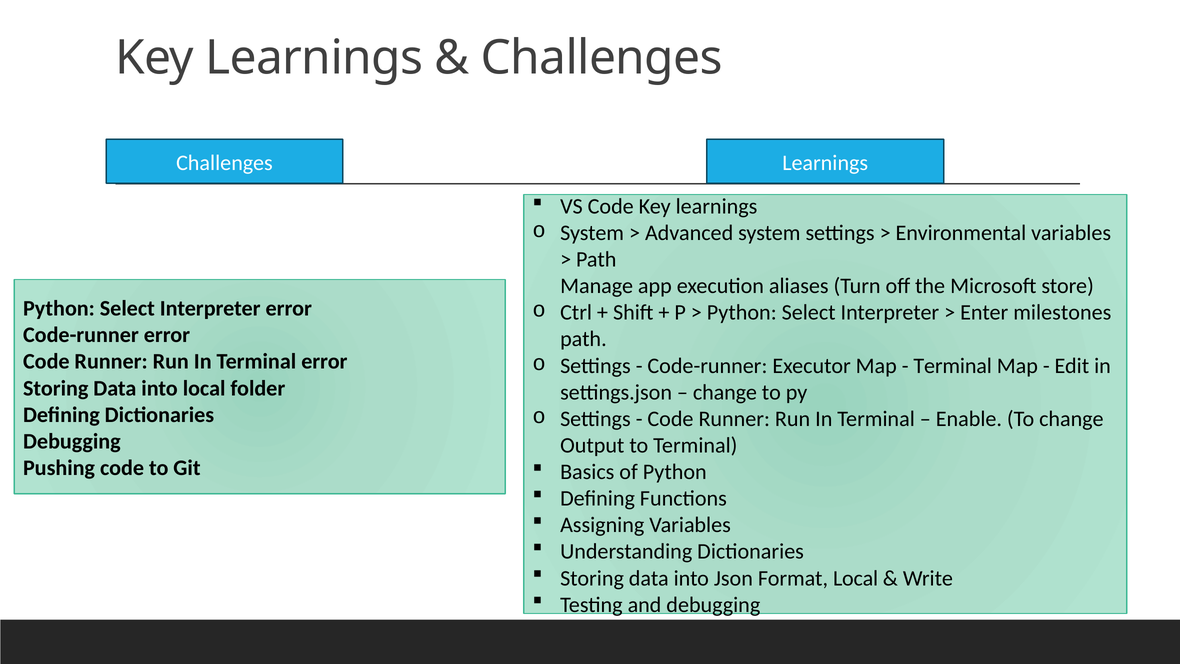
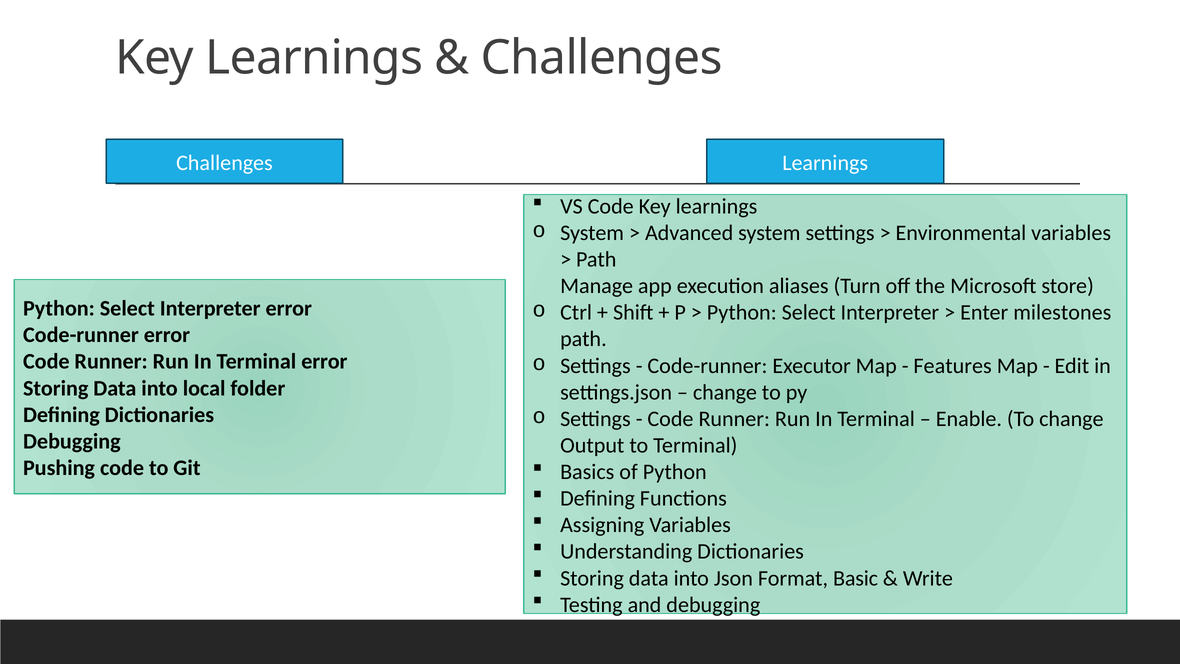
Terminal at (953, 366): Terminal -> Features
Format Local: Local -> Basic
